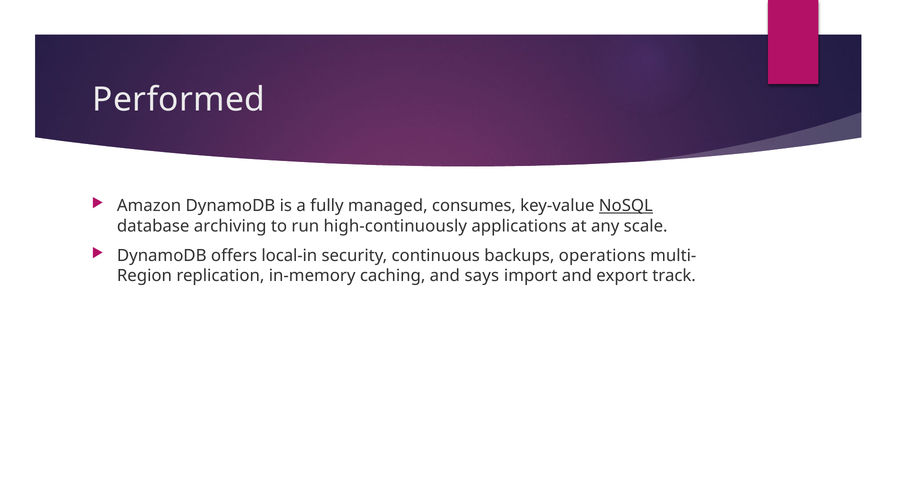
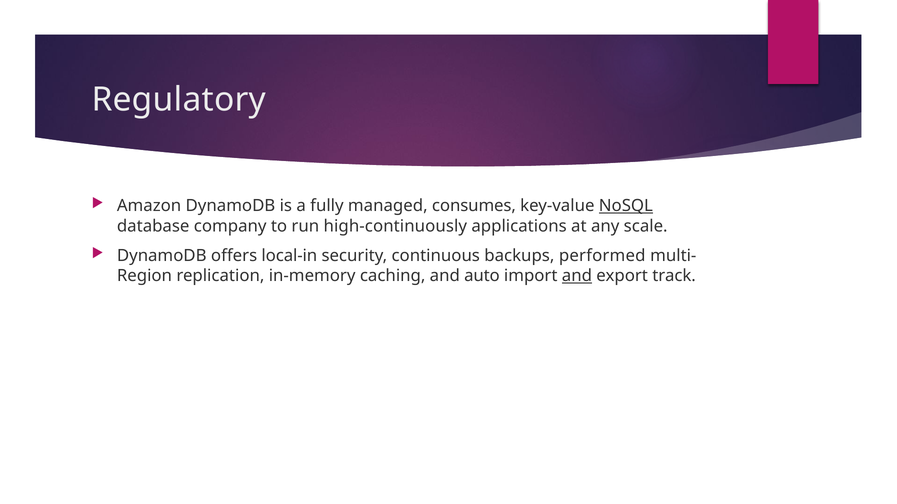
Performed: Performed -> Regulatory
archiving: archiving -> company
operations: operations -> performed
says: says -> auto
and at (577, 276) underline: none -> present
